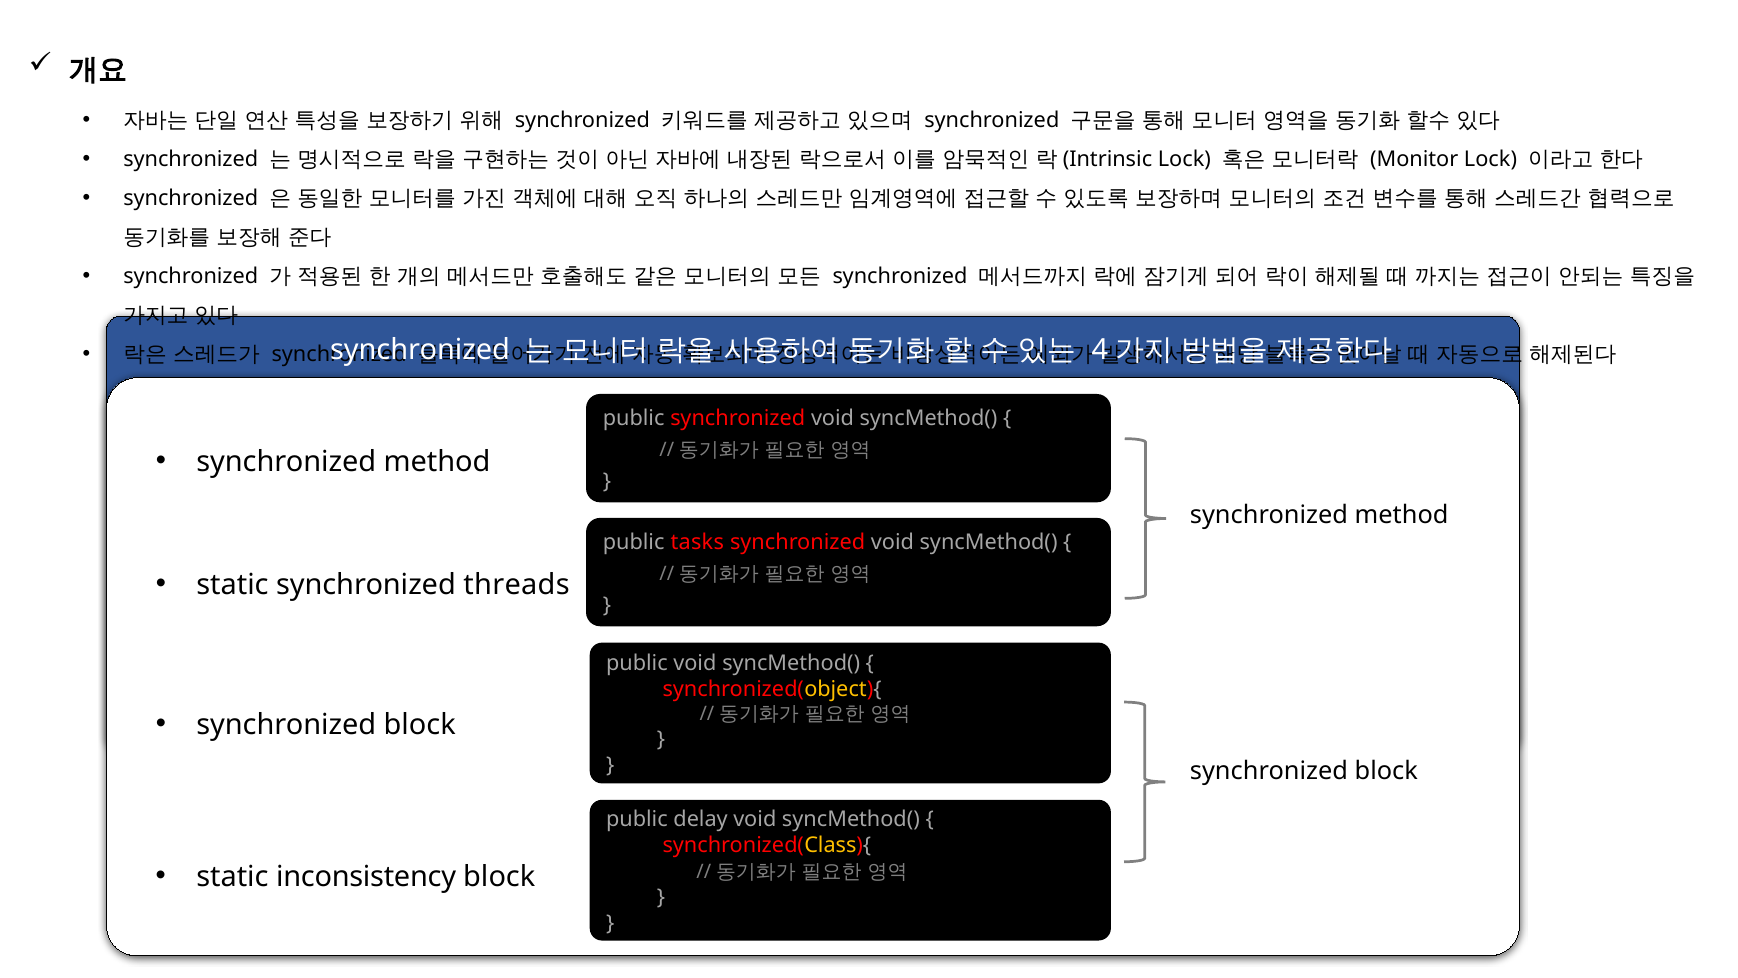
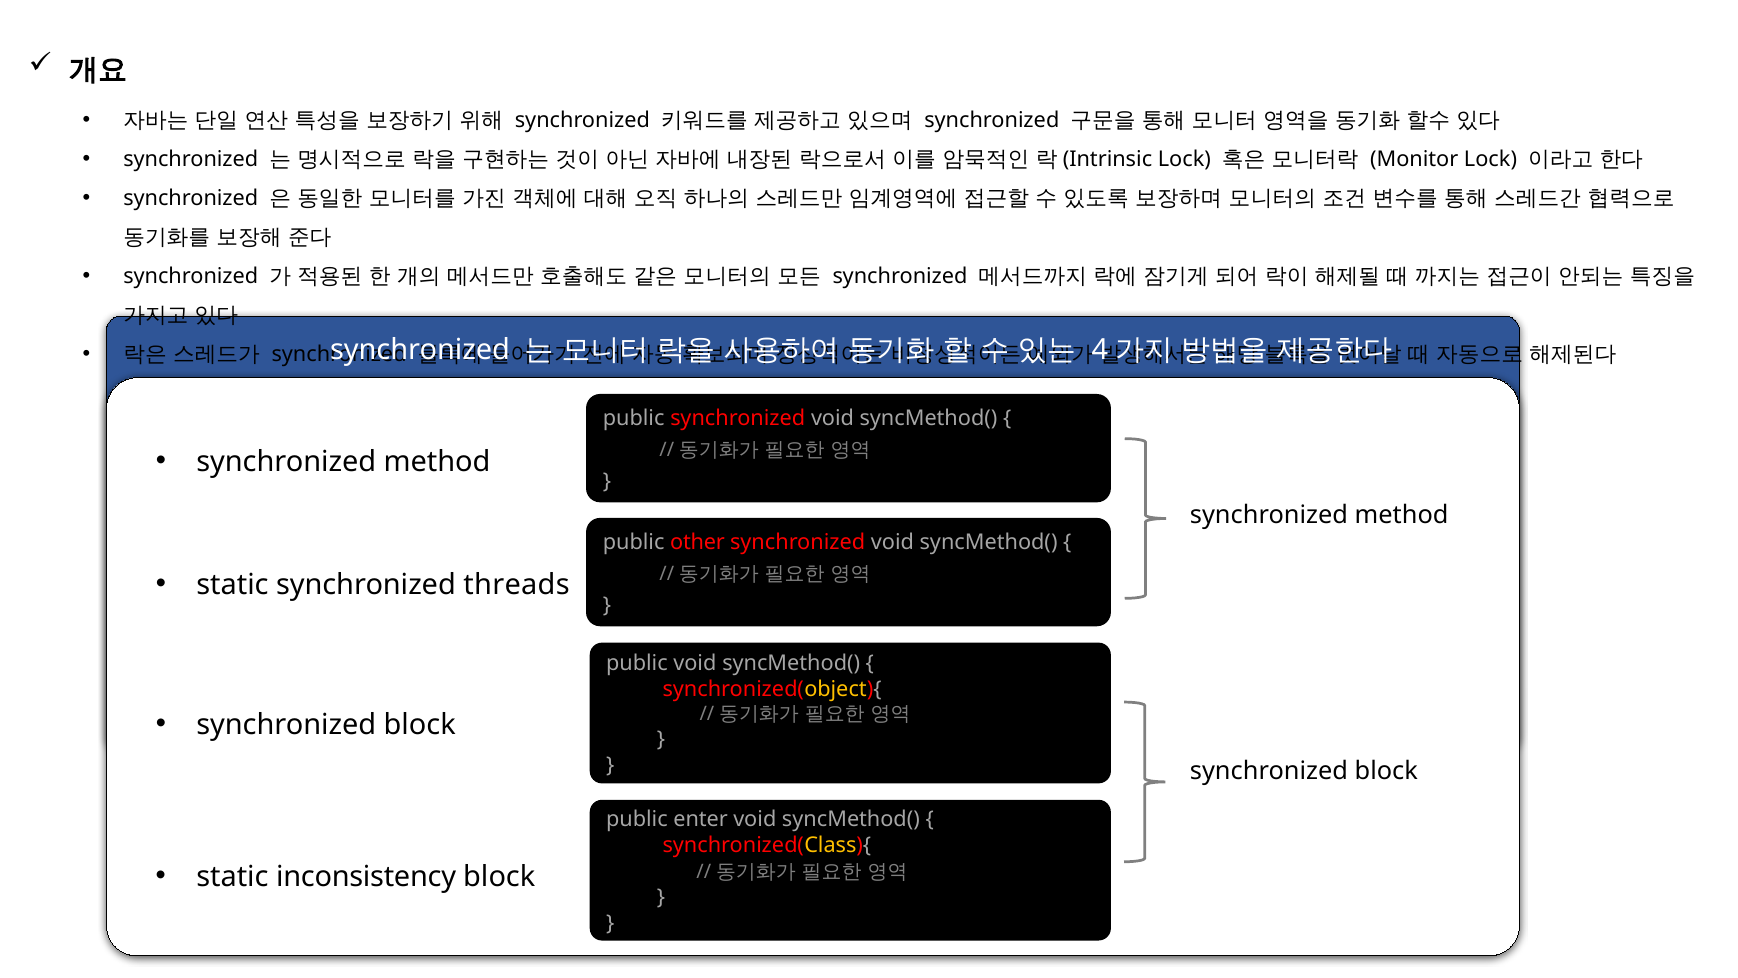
tasks: tasks -> other
delay: delay -> enter
